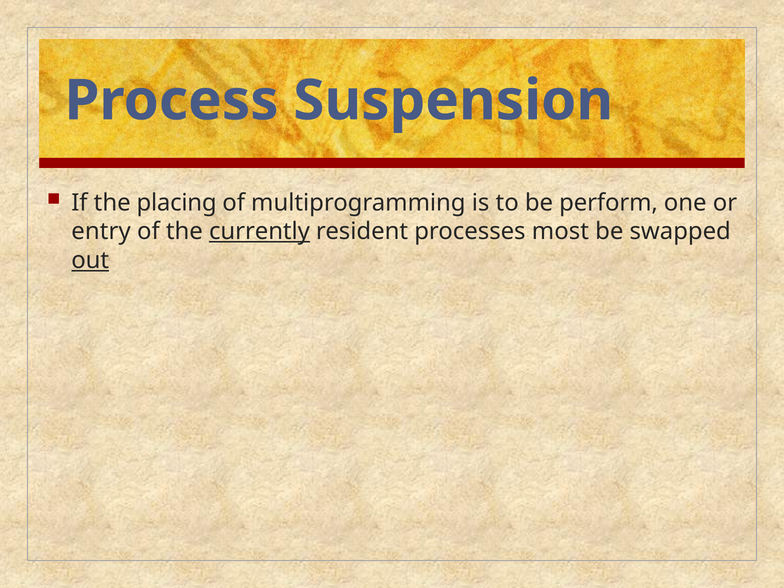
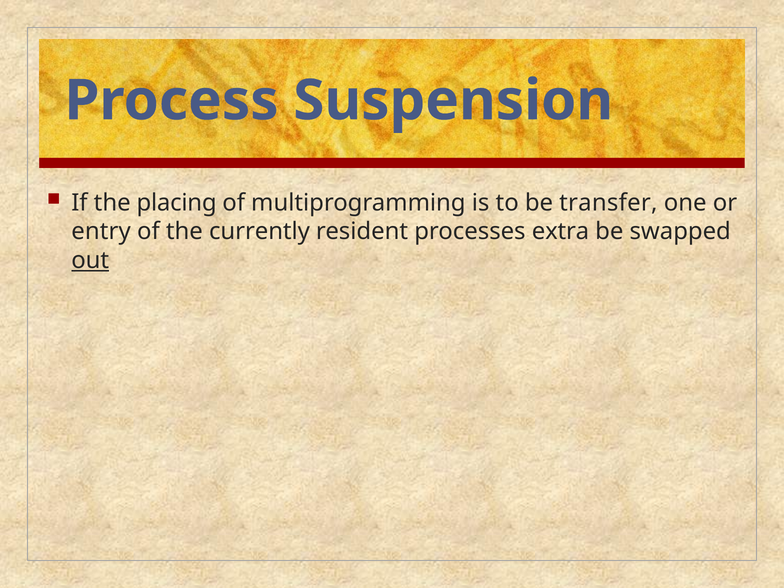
perform: perform -> transfer
currently underline: present -> none
most: most -> extra
